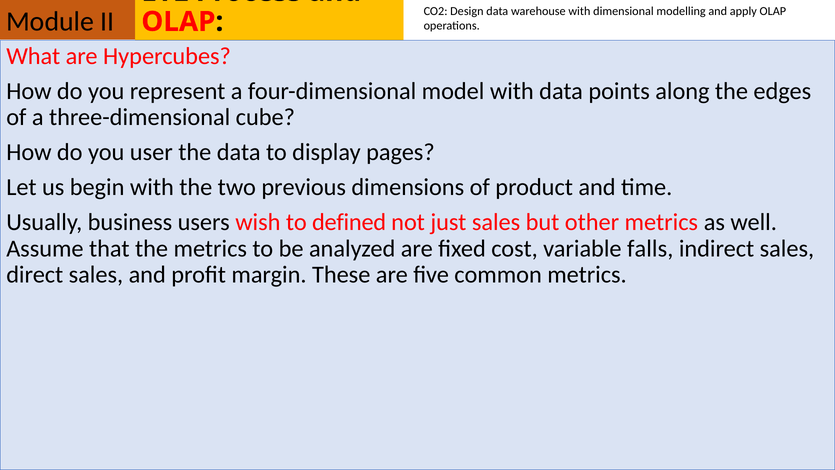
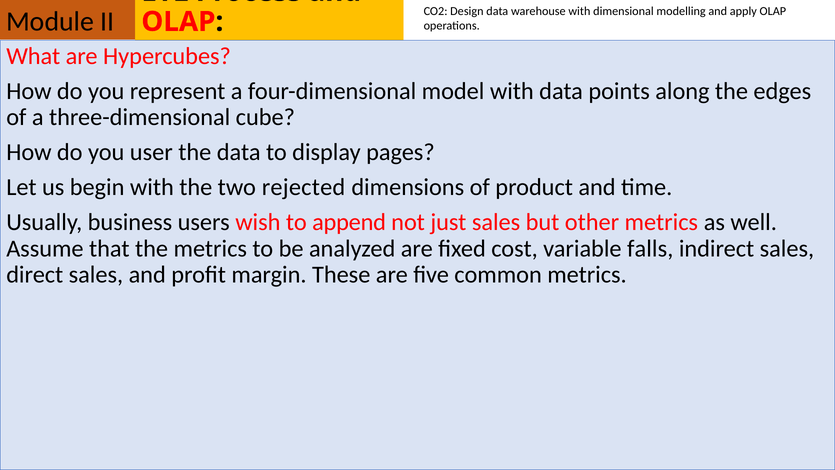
previous: previous -> rejected
defined: defined -> append
